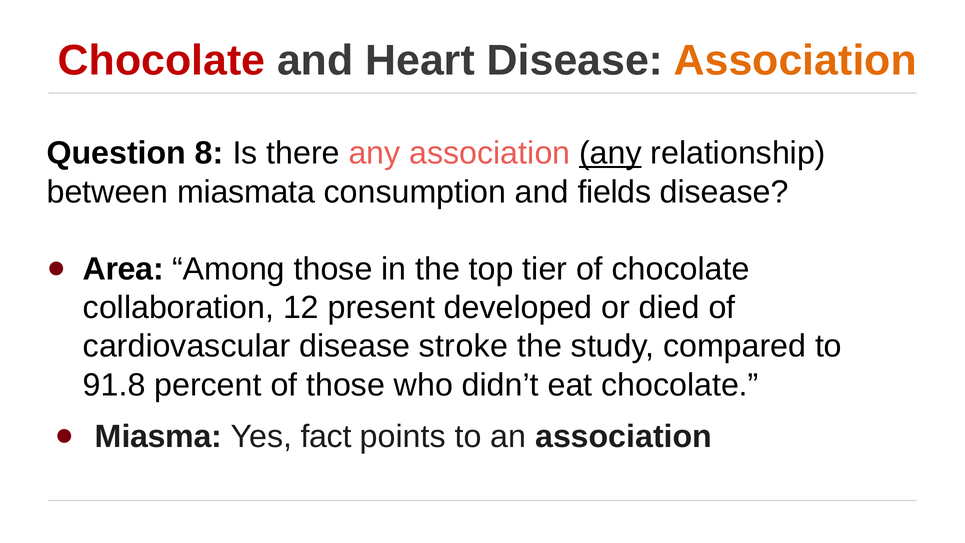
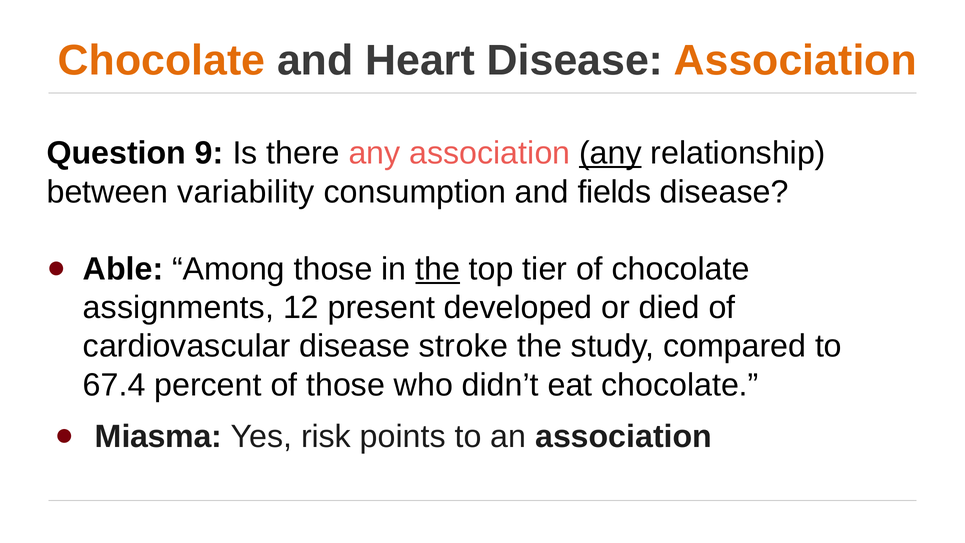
Chocolate at (162, 61) colour: red -> orange
8: 8 -> 9
miasmata: miasmata -> variability
Area: Area -> Able
the at (438, 269) underline: none -> present
collaboration: collaboration -> assignments
91.8: 91.8 -> 67.4
fact: fact -> risk
